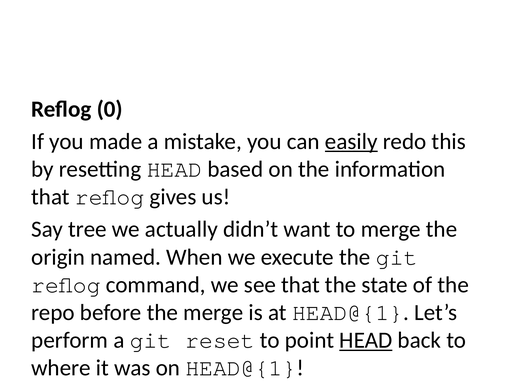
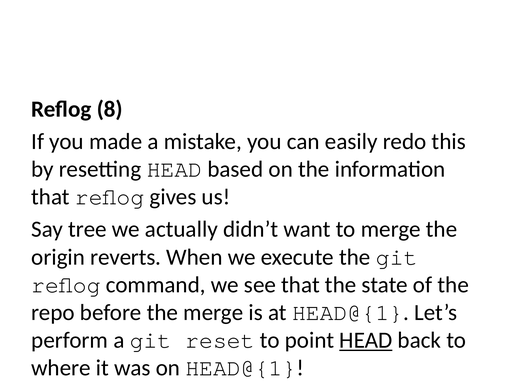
0: 0 -> 8
easily underline: present -> none
named: named -> reverts
